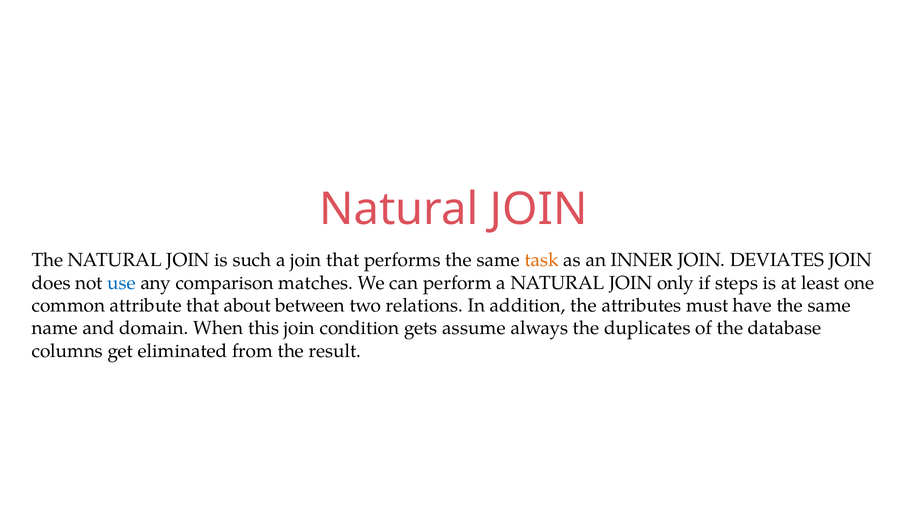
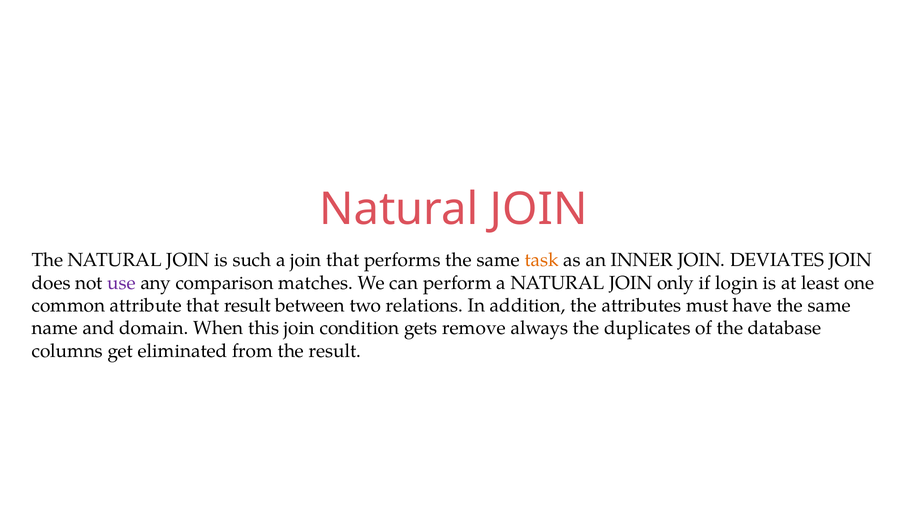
use colour: blue -> purple
steps: steps -> login
that about: about -> result
assume: assume -> remove
